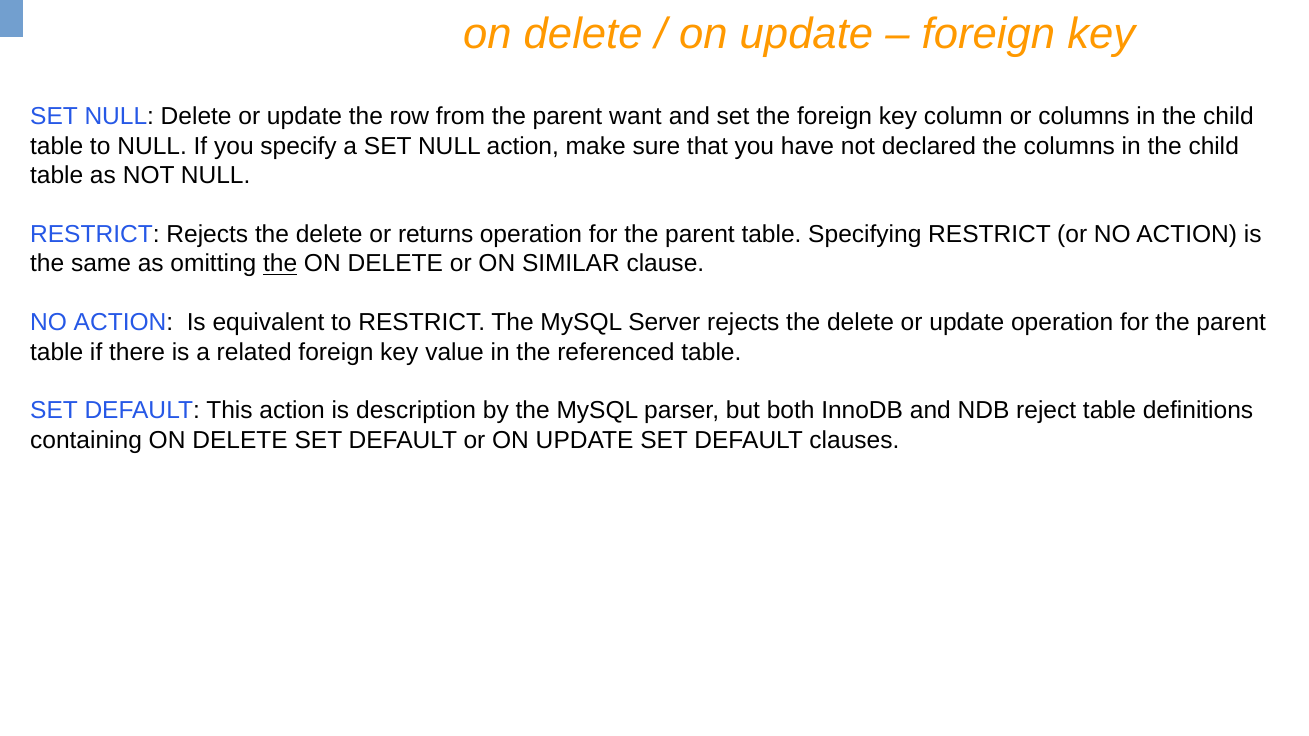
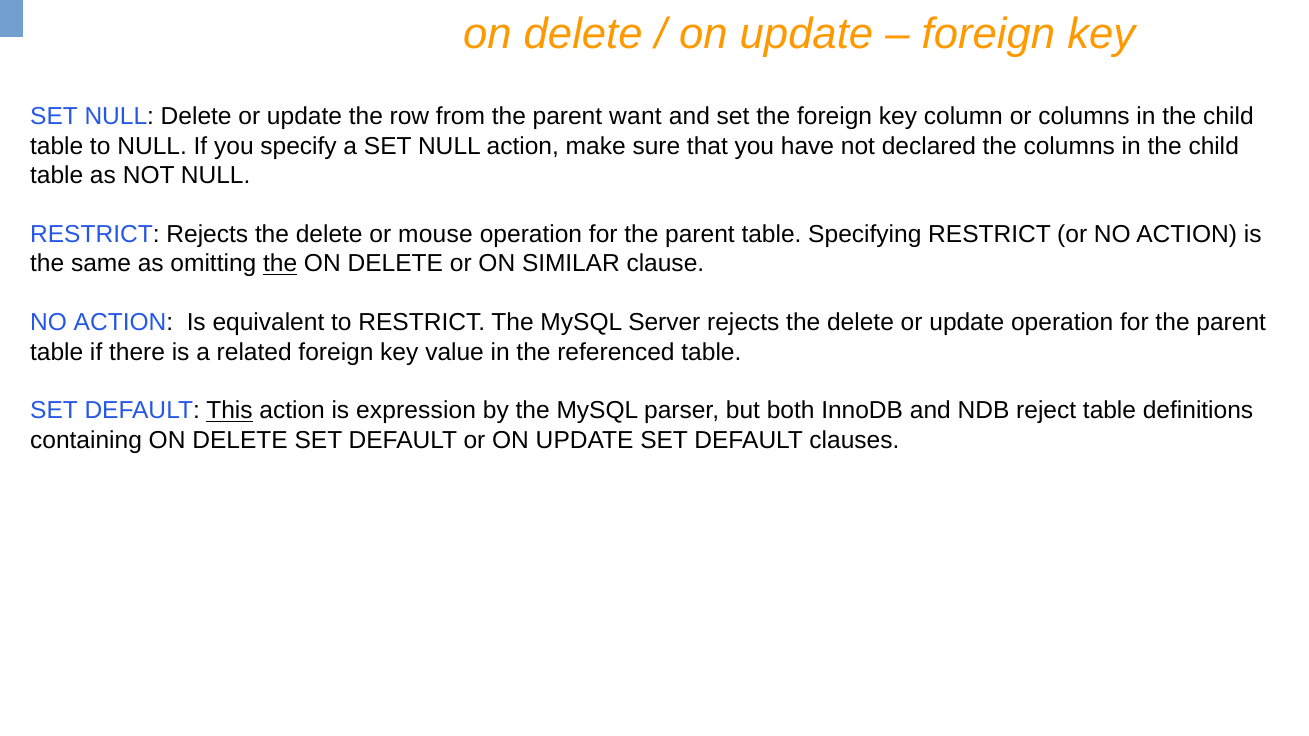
returns: returns -> mouse
This underline: none -> present
description: description -> expression
